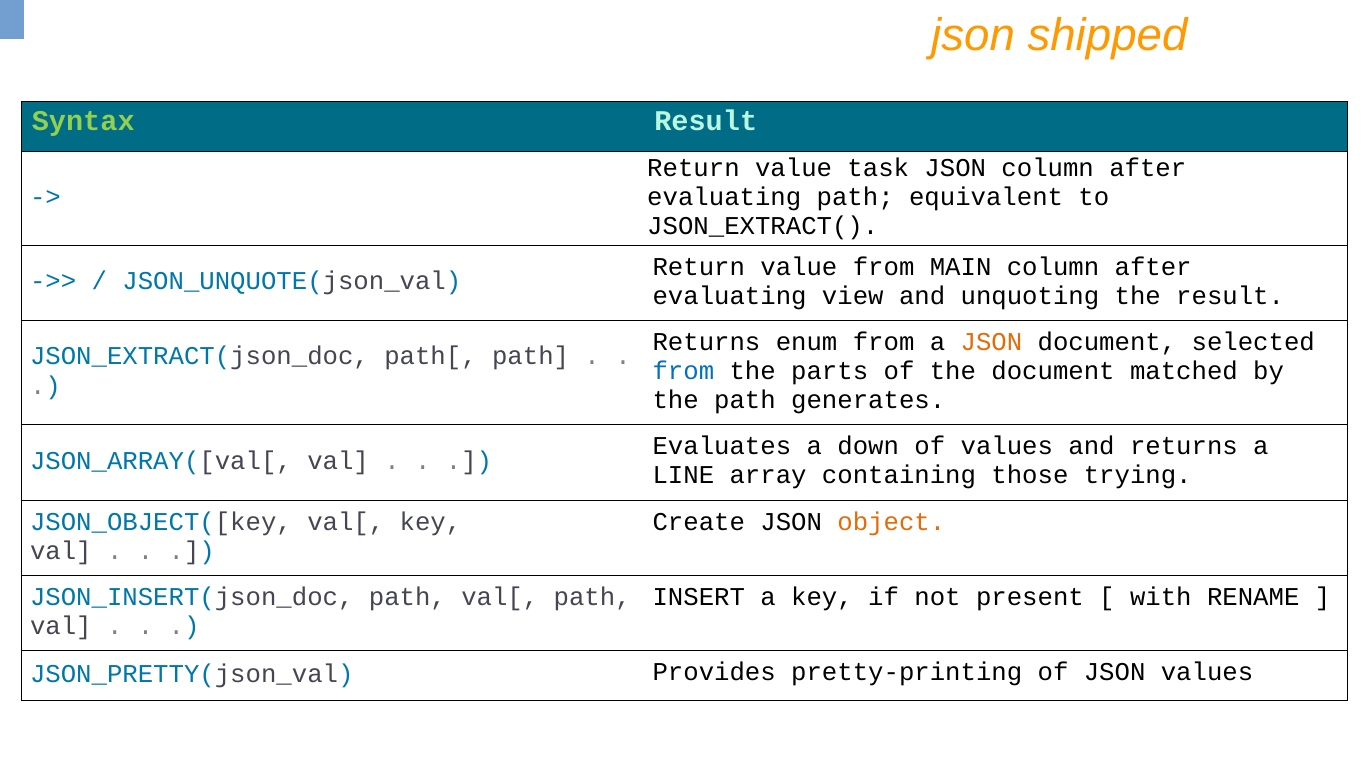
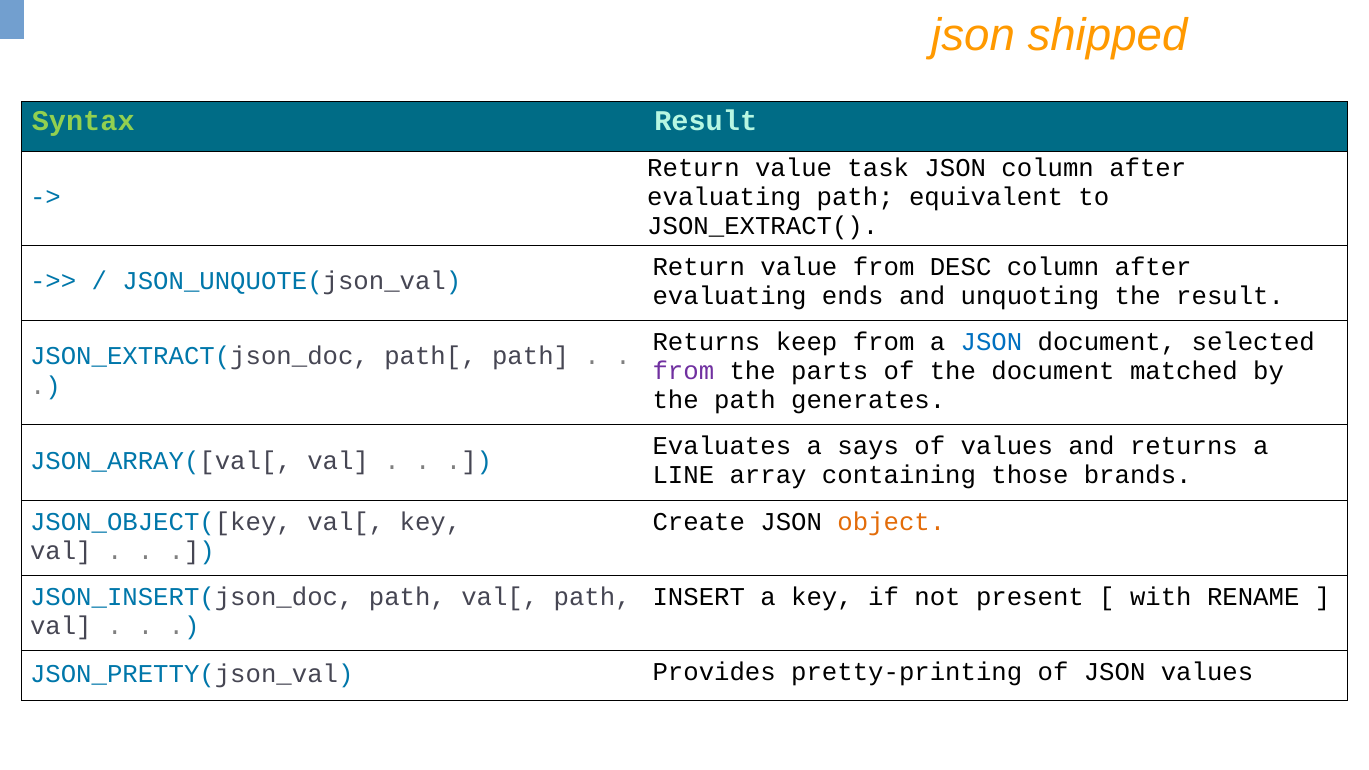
MAIN: MAIN -> DESC
view: view -> ends
enum: enum -> keep
JSON at (991, 342) colour: orange -> blue
from at (683, 371) colour: blue -> purple
down: down -> says
trying: trying -> brands
